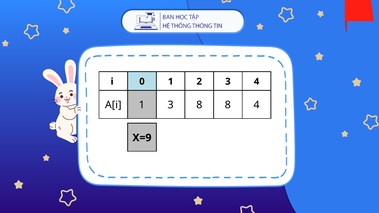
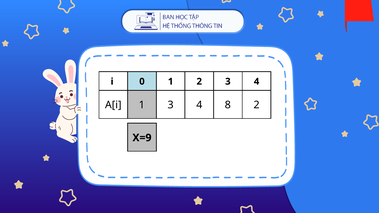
1 3 8: 8 -> 4
8 4: 4 -> 2
